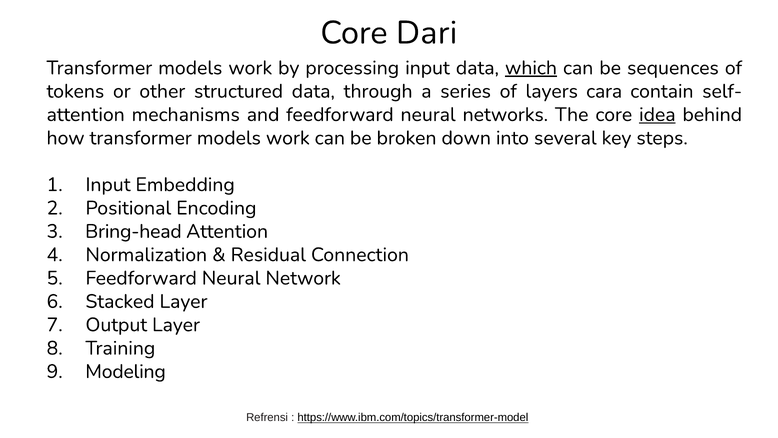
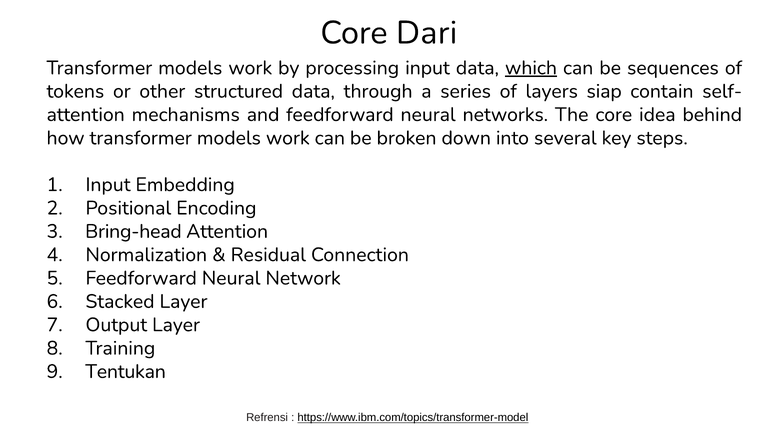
cara: cara -> siap
idea underline: present -> none
Modeling: Modeling -> Tentukan
